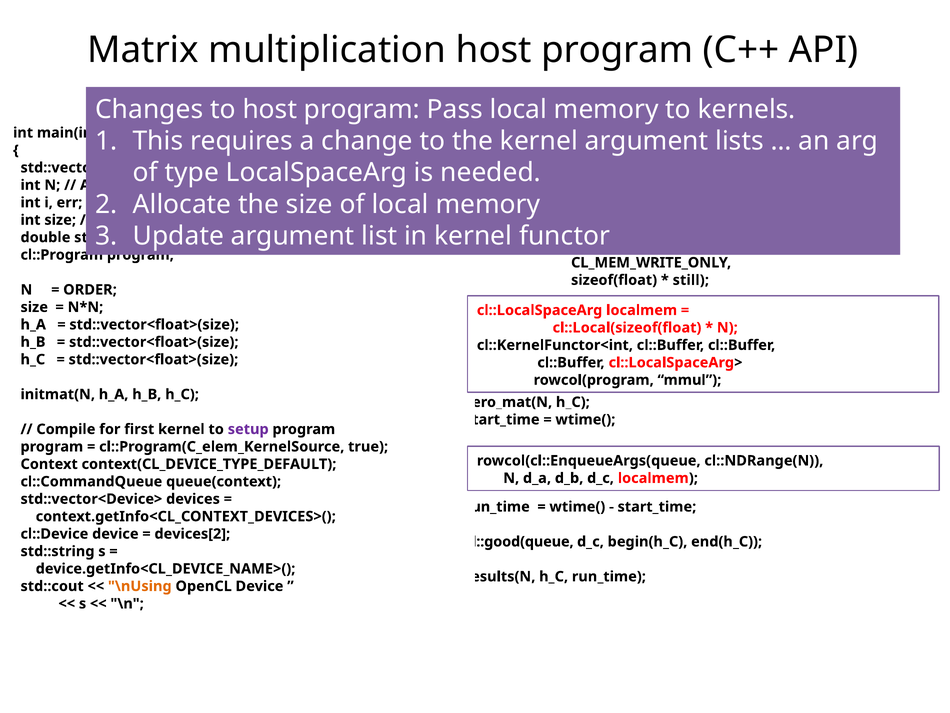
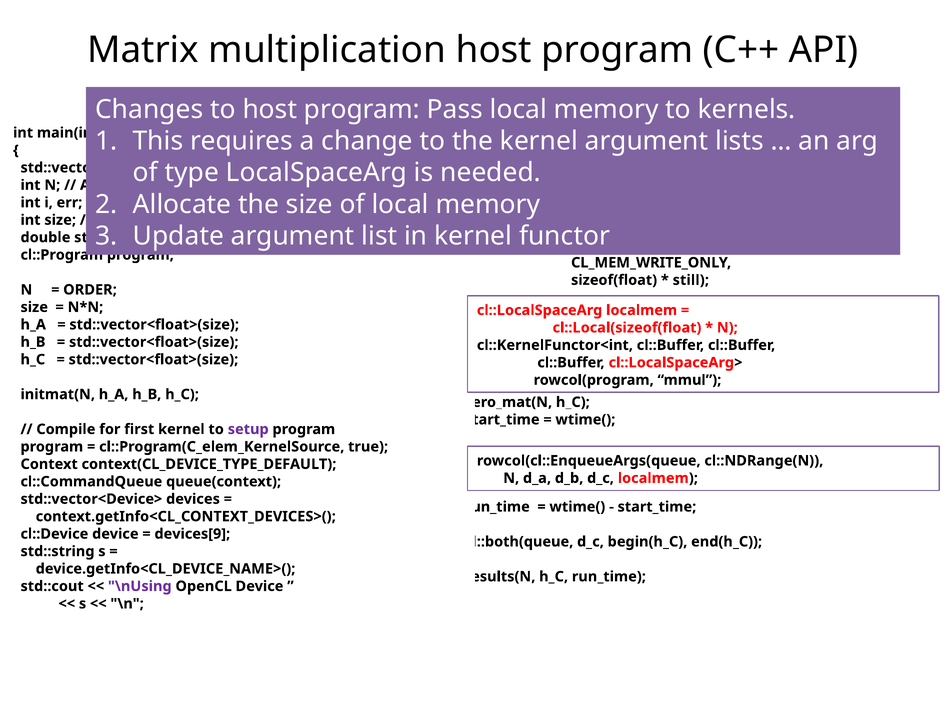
devices[2: devices[2 -> devices[9
cl::good(queue: cl::good(queue -> cl::both(queue
\nUsing colour: orange -> purple
